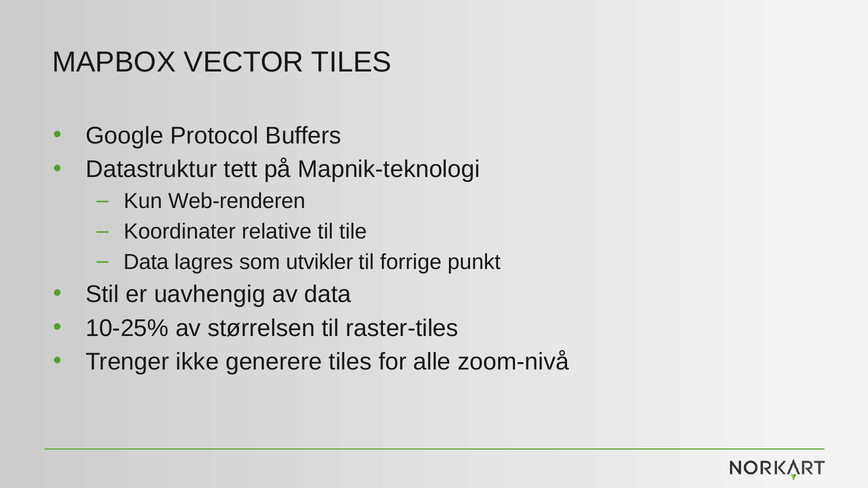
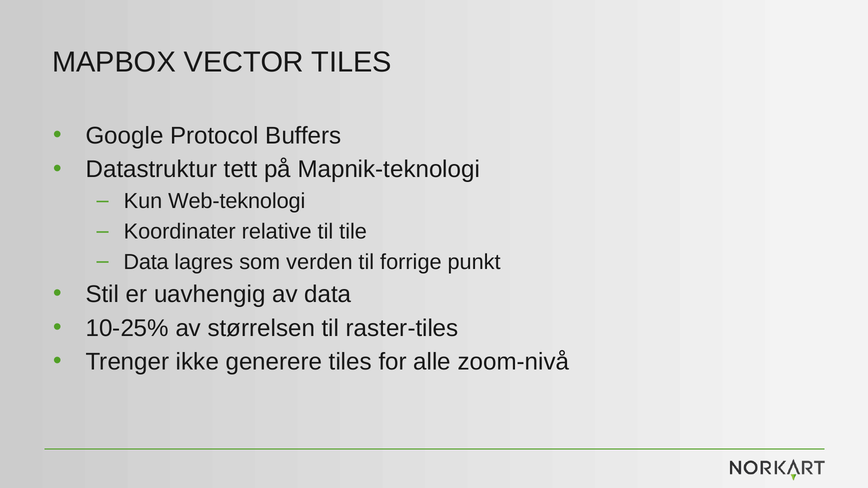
Web-renderen: Web-renderen -> Web-teknologi
utvikler: utvikler -> verden
